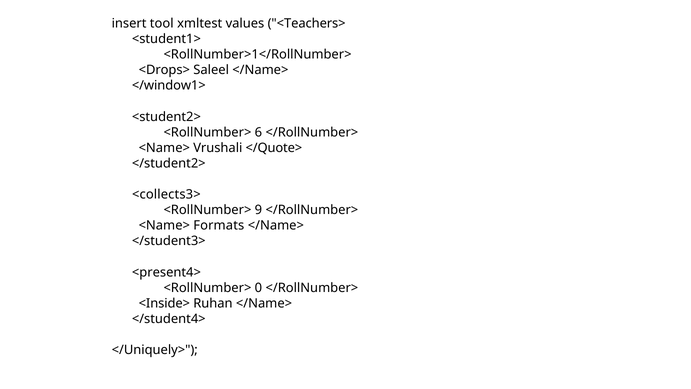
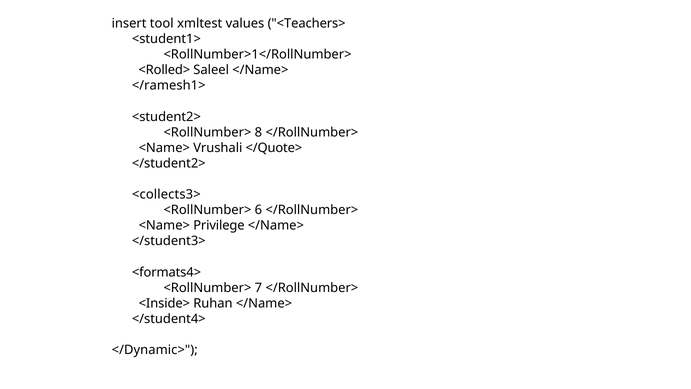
<Drops>: <Drops> -> <Rolled>
</window1>: </window1> -> </ramesh1>
6: 6 -> 8
9: 9 -> 6
Formats: Formats -> Privilege
<present4>: <present4> -> <formats4>
0: 0 -> 7
</Uniquely>: </Uniquely> -> </Dynamic>
